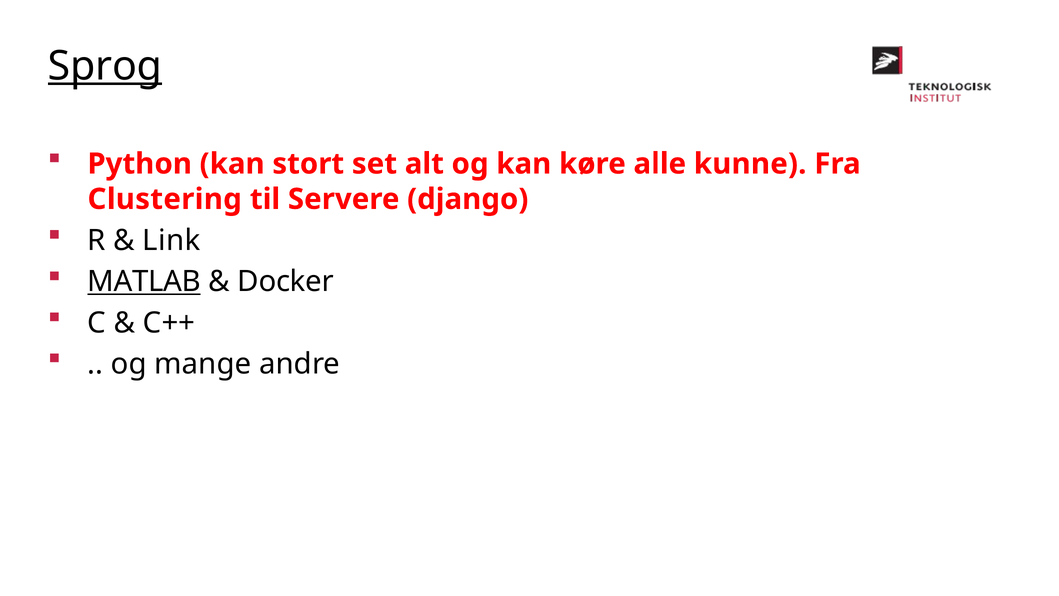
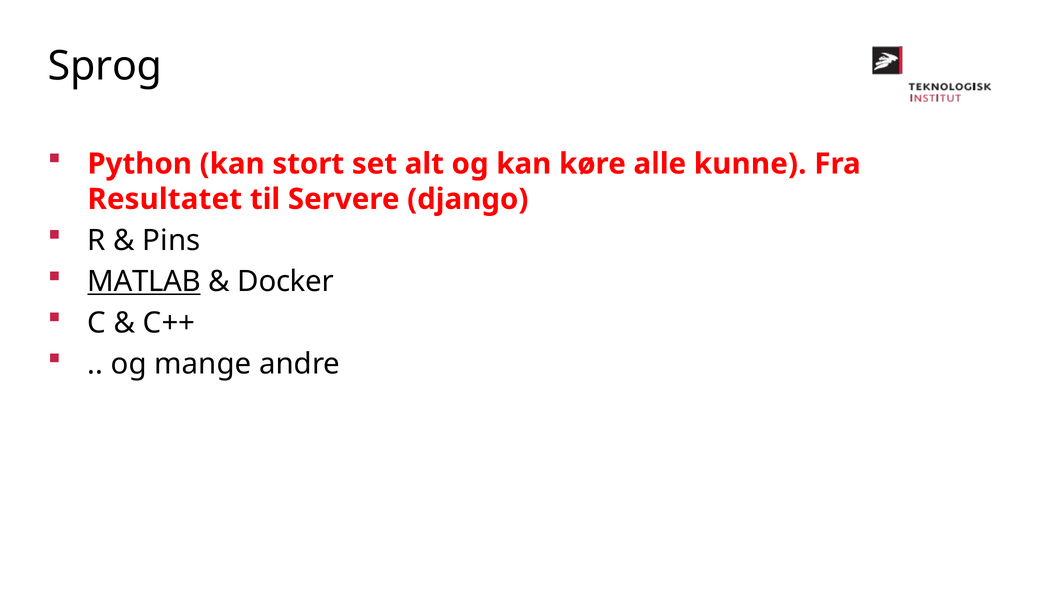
Sprog underline: present -> none
Clustering: Clustering -> Resultatet
Link: Link -> Pins
